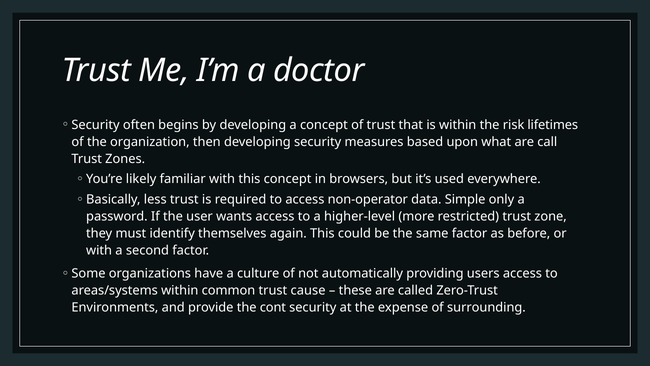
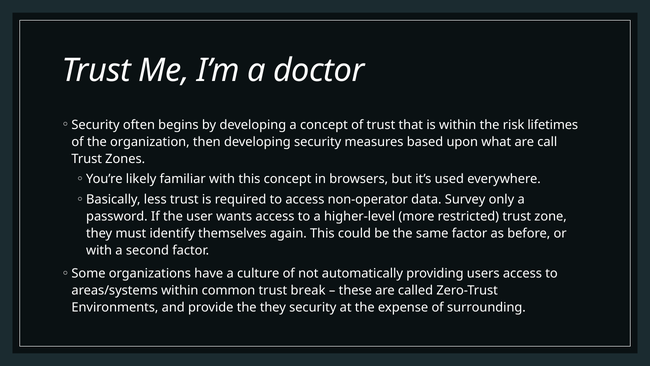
Simple: Simple -> Survey
cause: cause -> break
the cont: cont -> they
